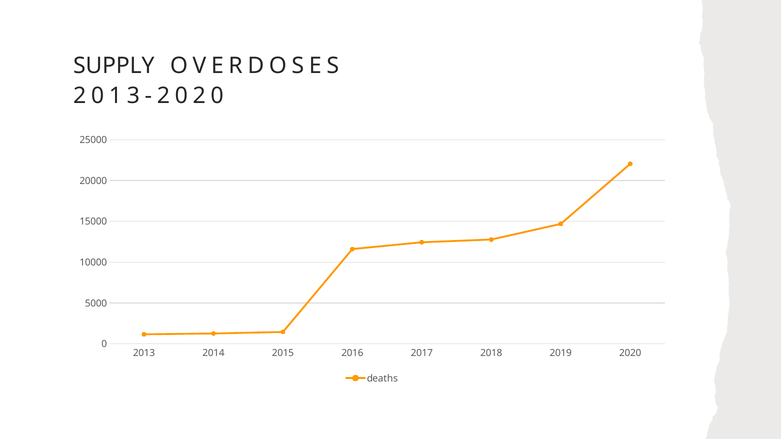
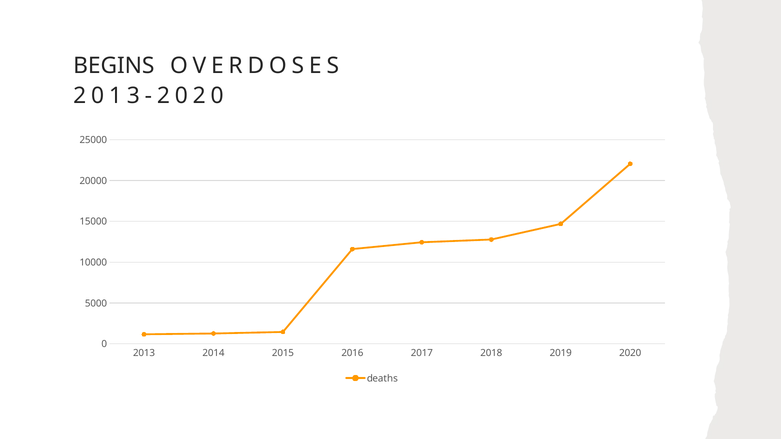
SUPPLY: SUPPLY -> BEGINS
